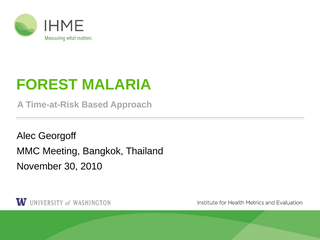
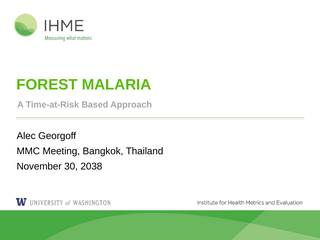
2010: 2010 -> 2038
